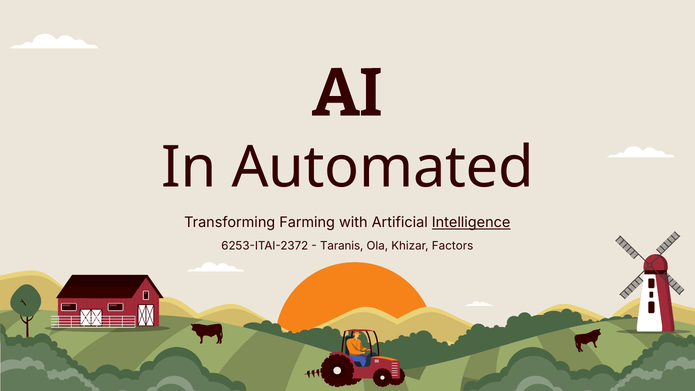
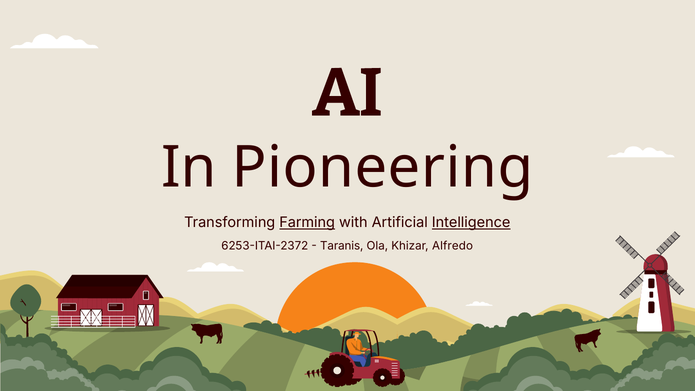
Automated: Automated -> Pioneering
Farming underline: none -> present
Factors: Factors -> Alfredo
